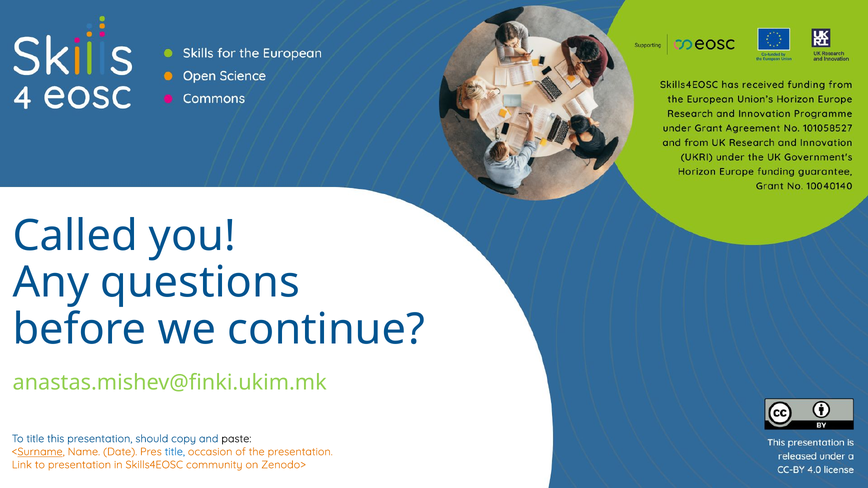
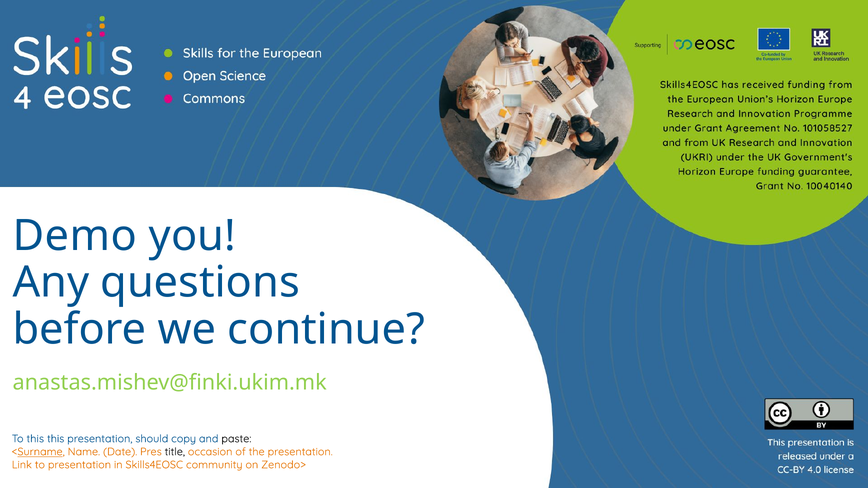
Called: Called -> Demo
To title: title -> this
title at (175, 452) colour: blue -> black
